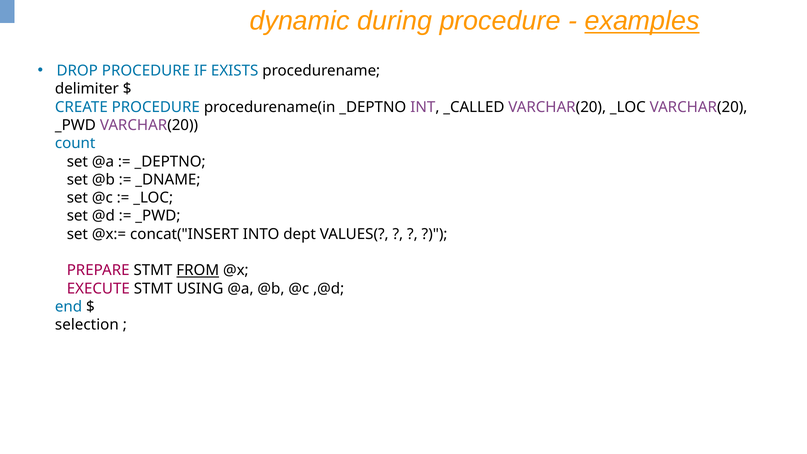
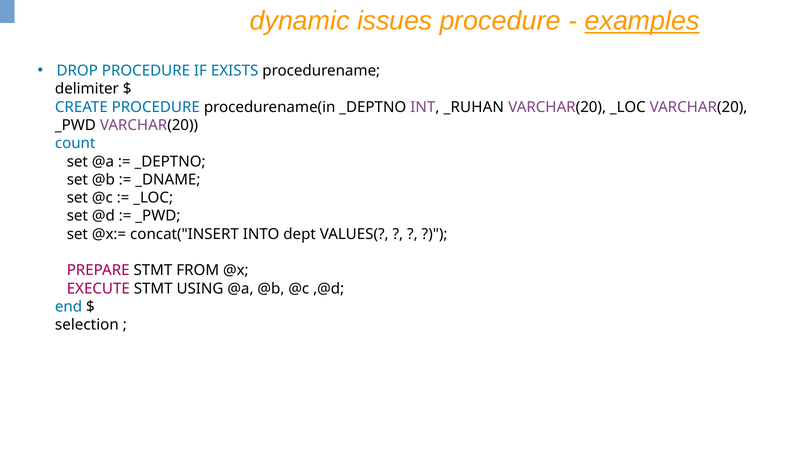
during: during -> issues
_CALLED: _CALLED -> _RUHAN
FROM underline: present -> none
